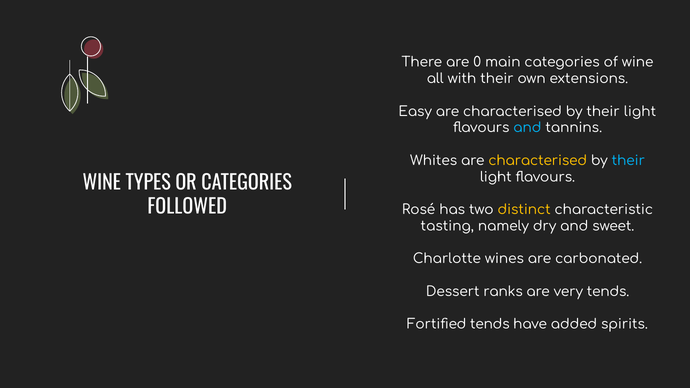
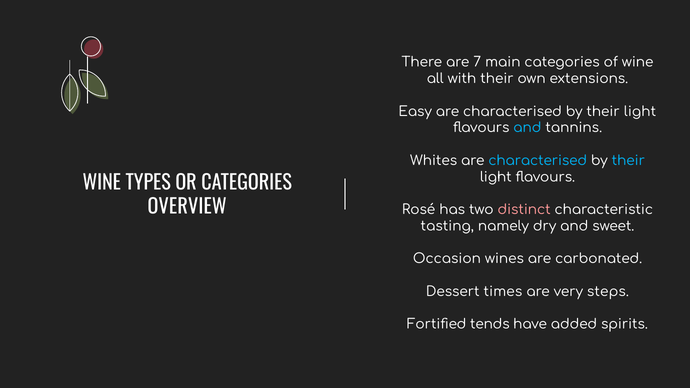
0: 0 -> 7
characterised at (538, 161) colour: yellow -> light blue
FOLLOWED: FOLLOWED -> OVERVIEW
distinct colour: yellow -> pink
Charlotte: Charlotte -> Occasion
ranks: ranks -> times
very tends: tends -> steps
